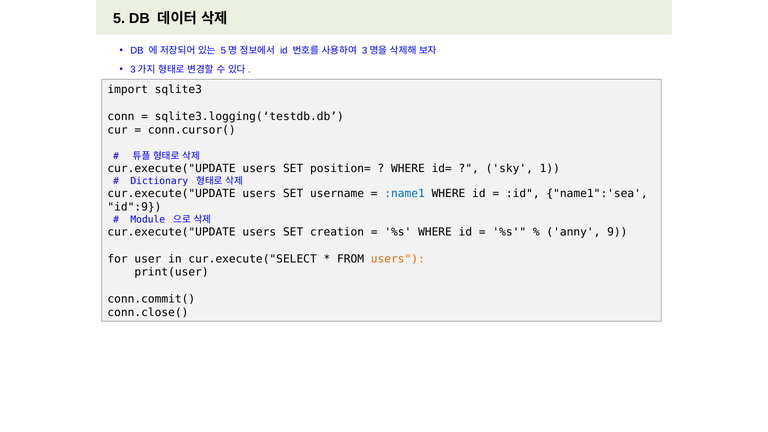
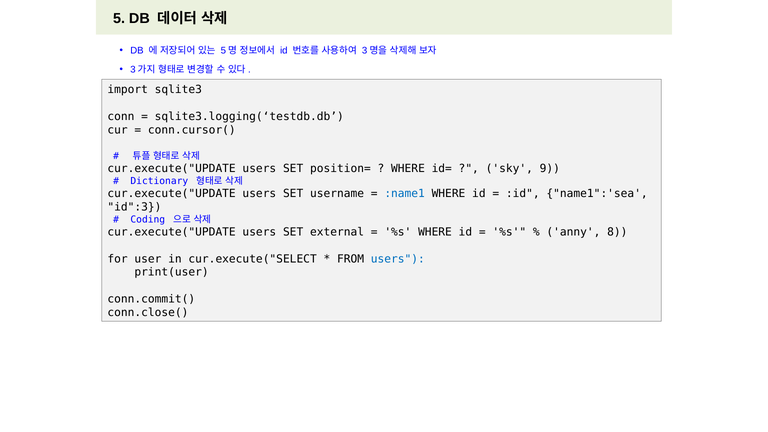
1: 1 -> 9
id":9: id":9 -> id":3
Module: Module -> Coding
creation: creation -> external
9: 9 -> 8
users at (398, 259) colour: orange -> blue
